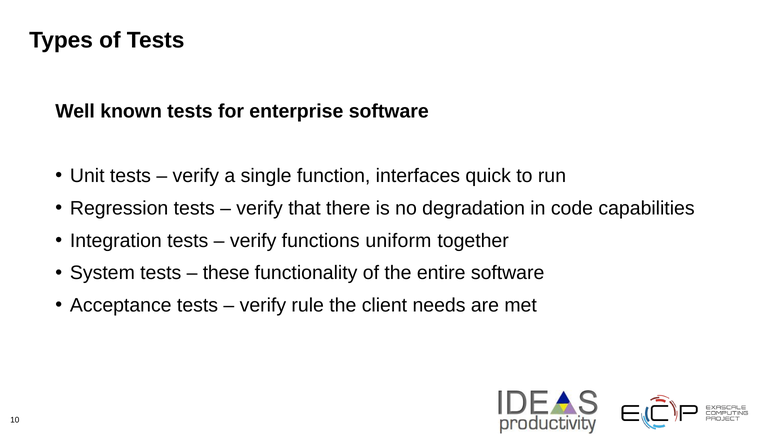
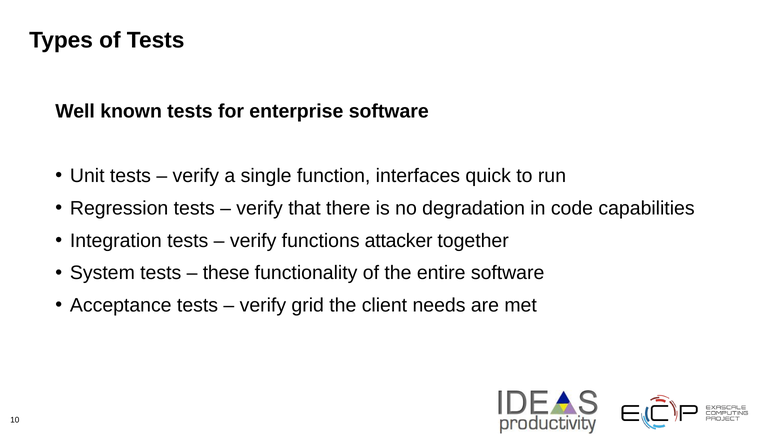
uniform: uniform -> attacker
rule: rule -> grid
